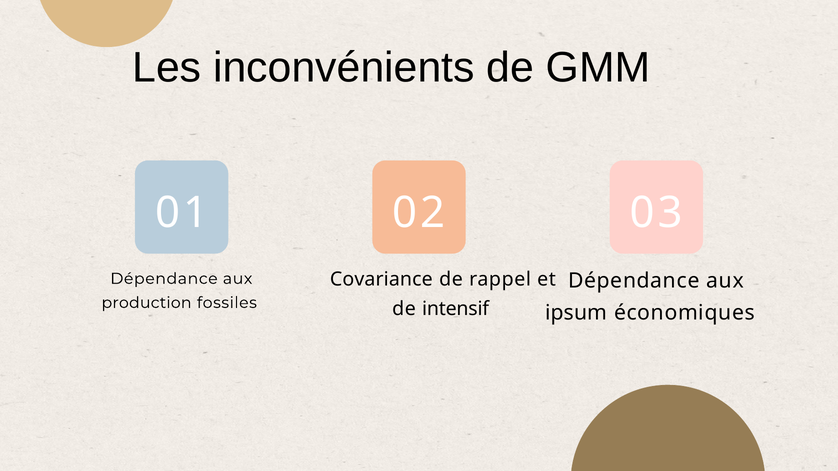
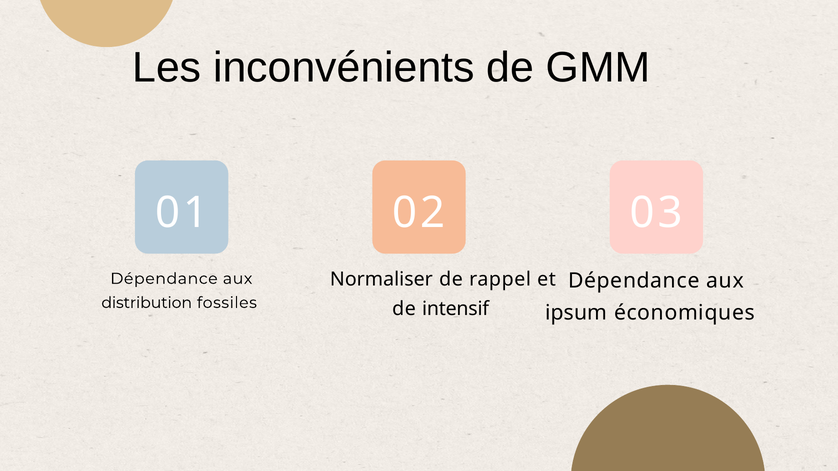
Covariance: Covariance -> Normaliser
production: production -> distribution
